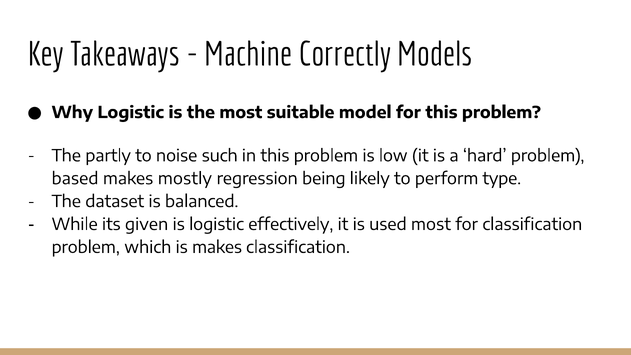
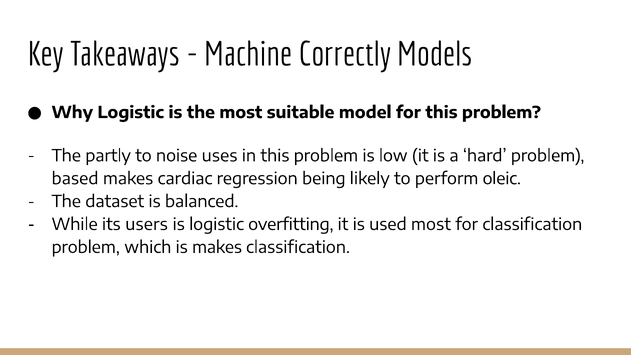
such: such -> uses
mostly: mostly -> cardiac
type: type -> oleic
given: given -> users
effectively: effectively -> overfitting
